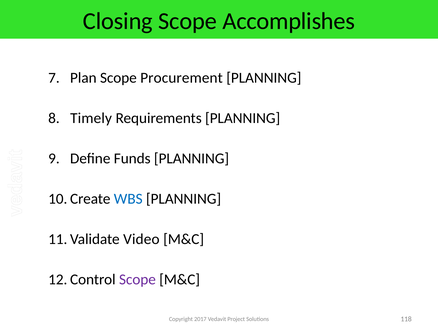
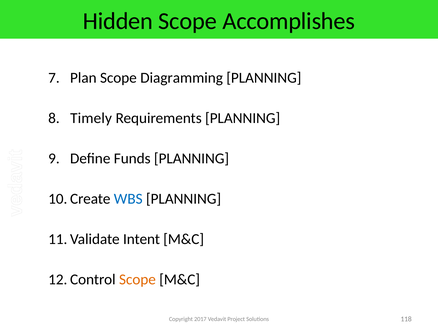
Closing: Closing -> Hidden
Procurement: Procurement -> Diagramming
Video: Video -> Intent
Scope at (137, 280) colour: purple -> orange
